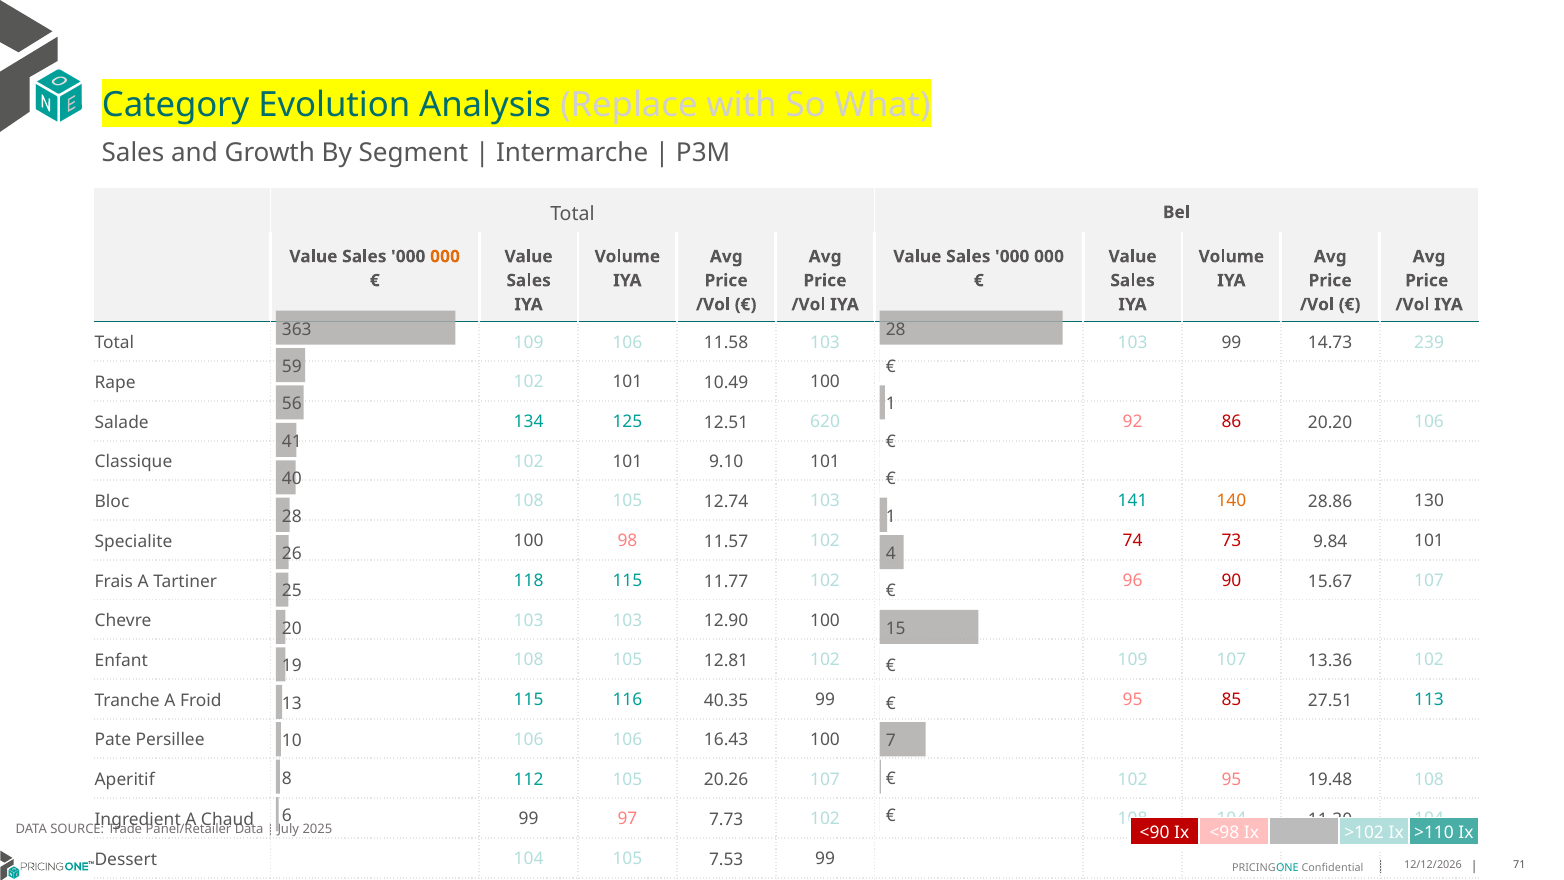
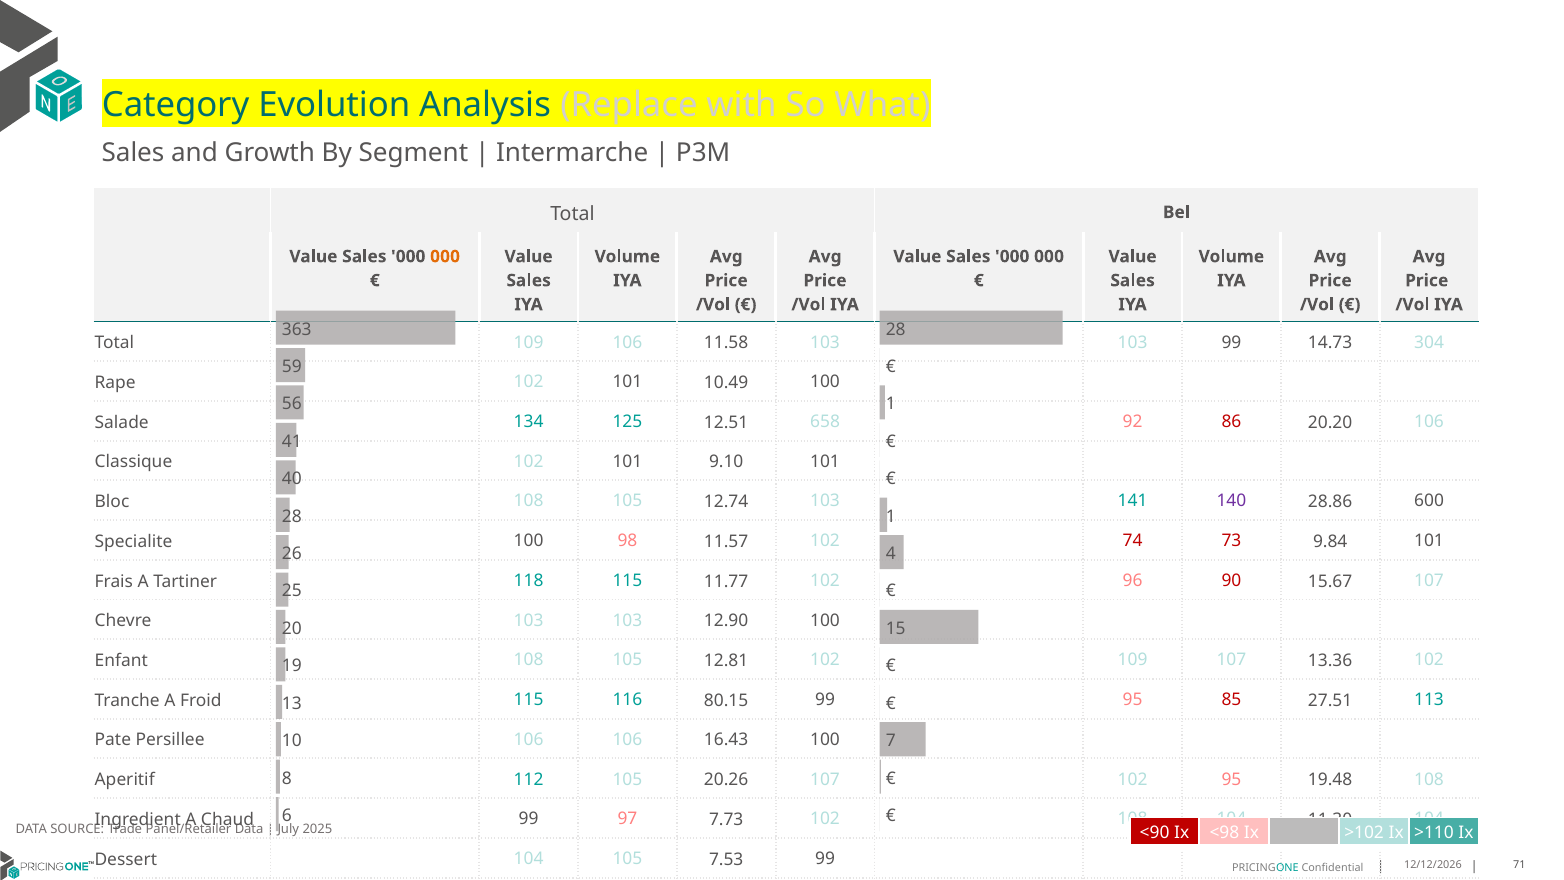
239: 239 -> 304
620: 620 -> 658
140 colour: orange -> purple
130: 130 -> 600
40.35: 40.35 -> 80.15
